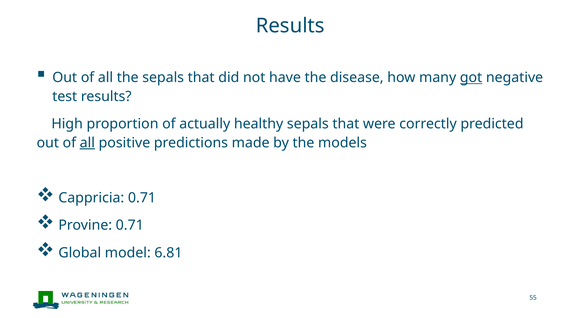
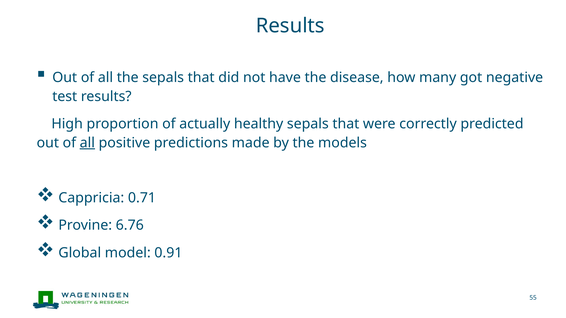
got underline: present -> none
Provine 0.71: 0.71 -> 6.76
6.81: 6.81 -> 0.91
